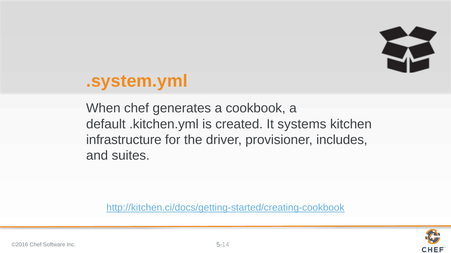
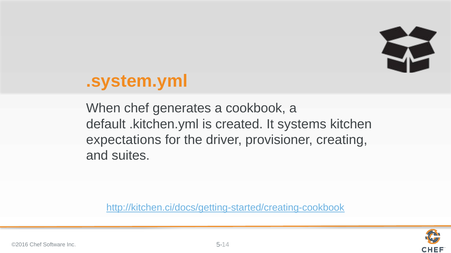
infrastructure: infrastructure -> expectations
includes: includes -> creating
